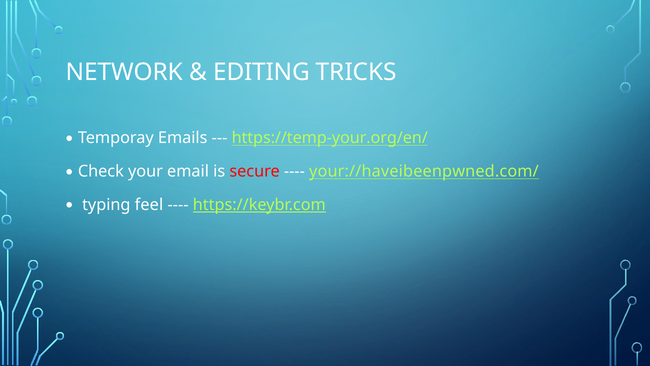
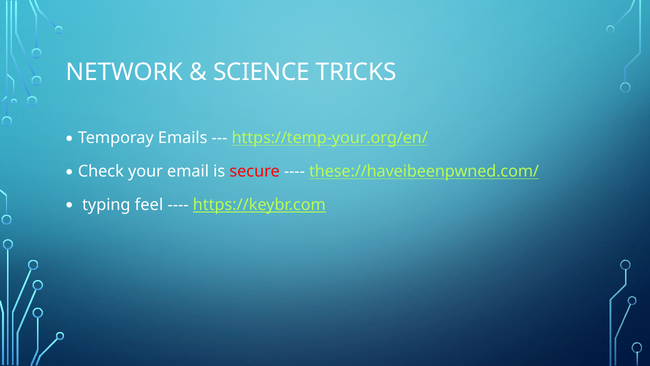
EDITING: EDITING -> SCIENCE
your://haveibeenpwned.com/: your://haveibeenpwned.com/ -> these://haveibeenpwned.com/
